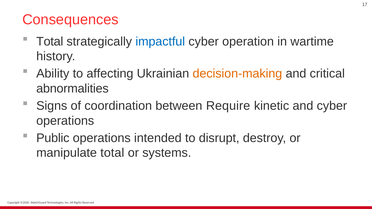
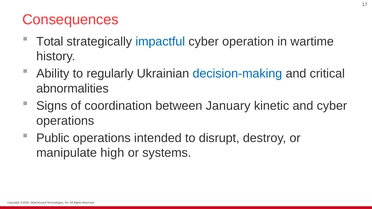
affecting: affecting -> regularly
decision-making colour: orange -> blue
Require: Require -> January
manipulate total: total -> high
